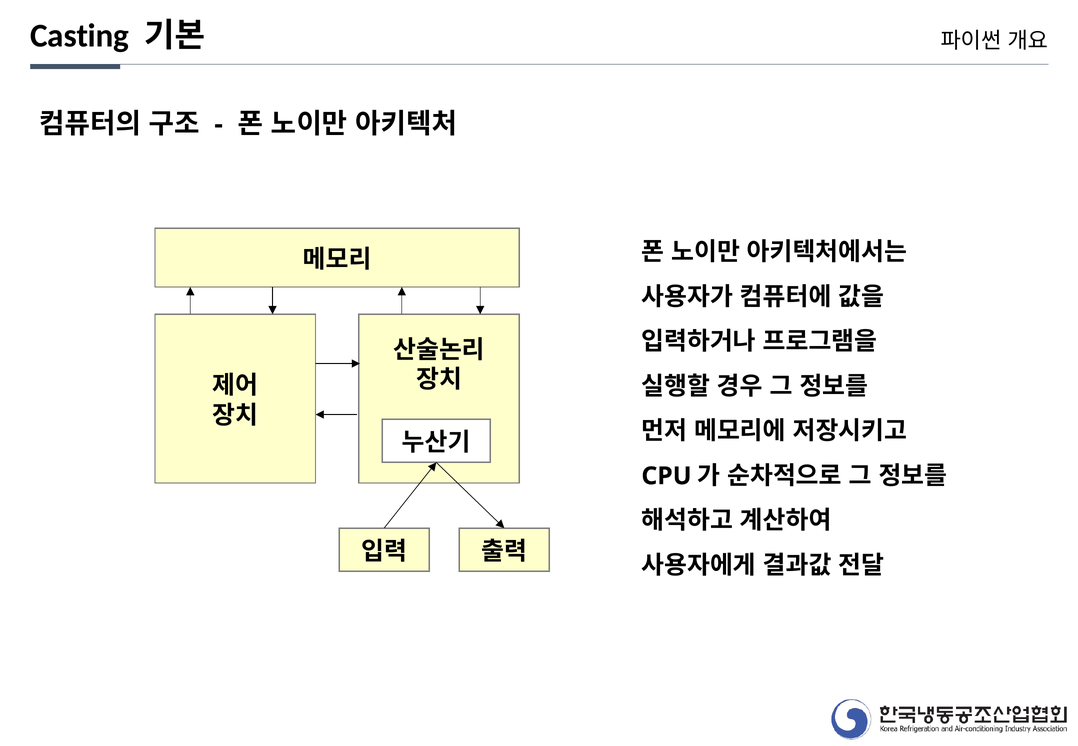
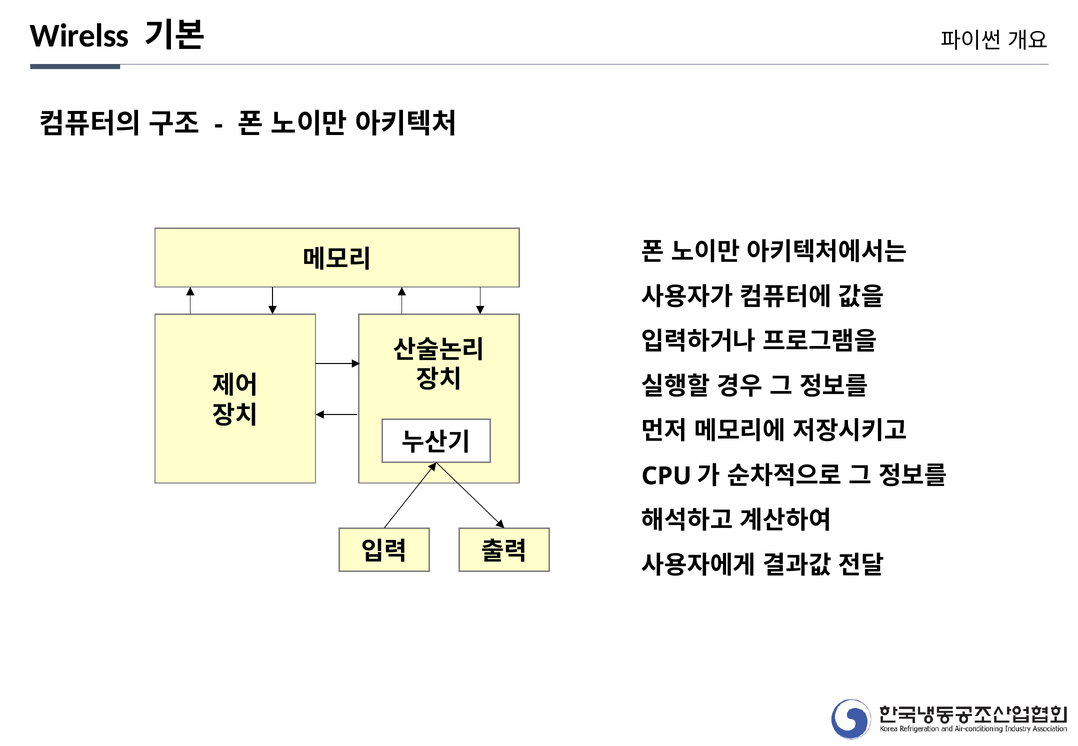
Casting: Casting -> Wirelss
